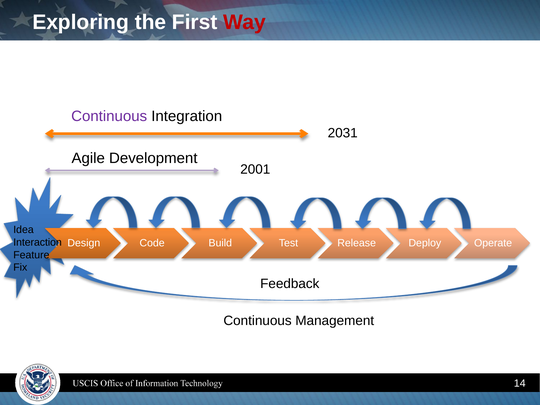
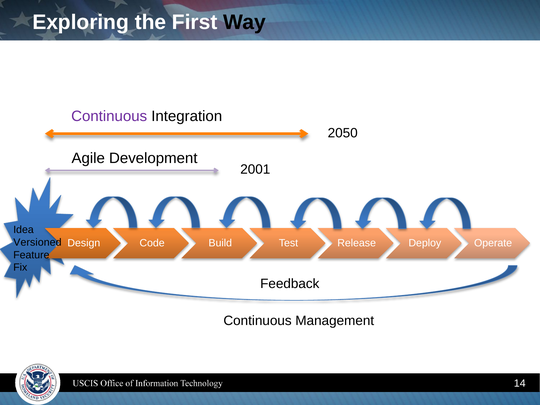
Way colour: red -> black
2031: 2031 -> 2050
Interaction: Interaction -> Versioned
